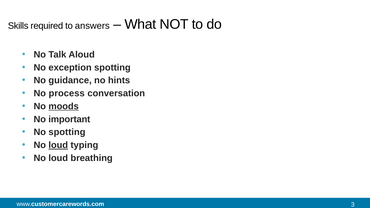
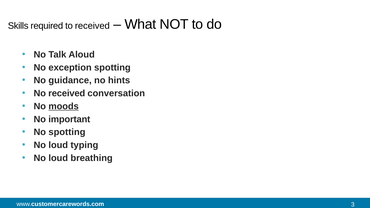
to answers: answers -> received
No process: process -> received
loud at (58, 145) underline: present -> none
